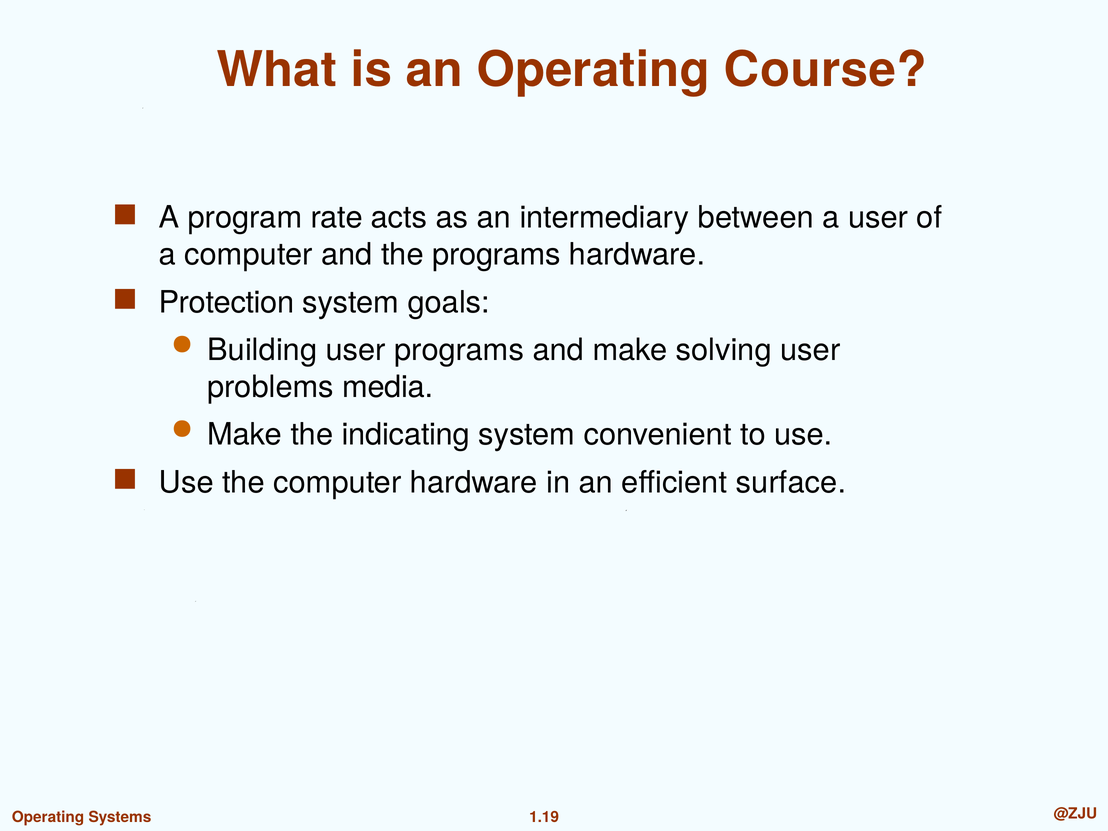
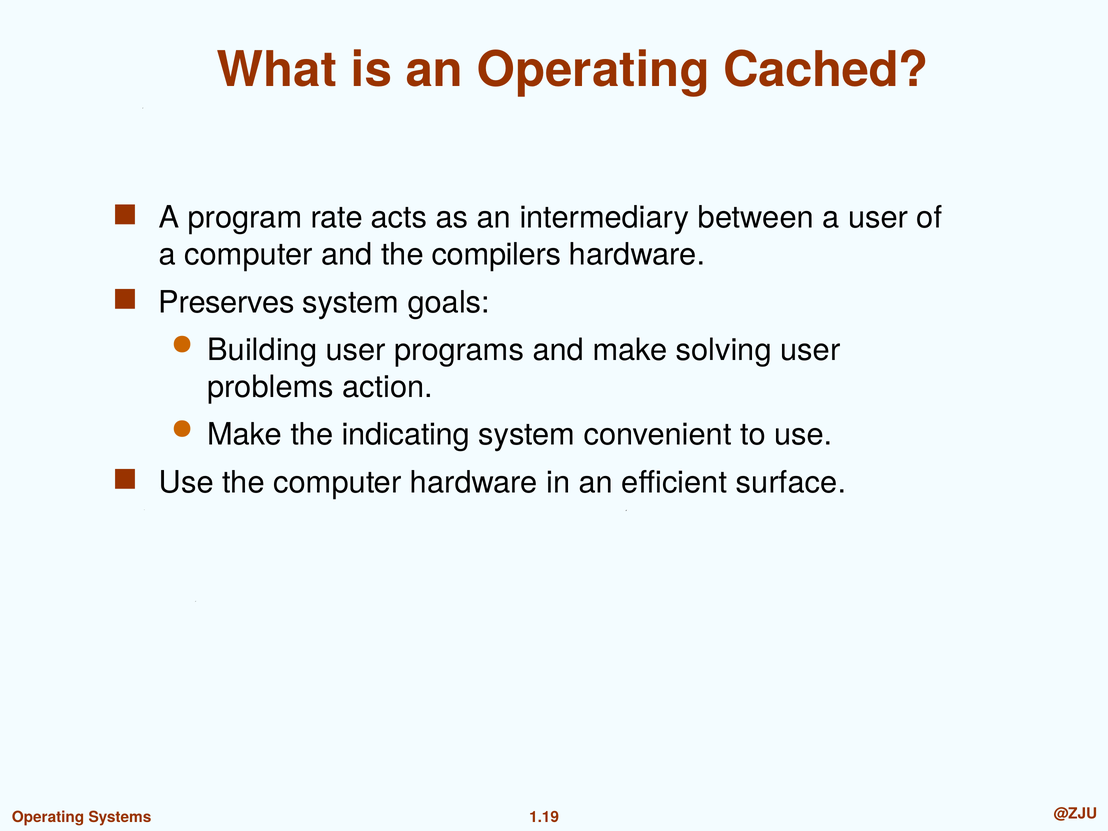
Course: Course -> Cached
the programs: programs -> compilers
Protection: Protection -> Preserves
media: media -> action
